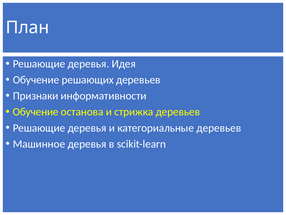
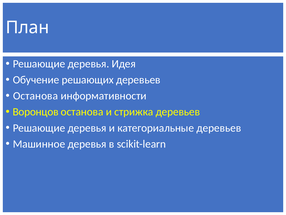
Признаки at (36, 96): Признаки -> Останова
Обучение at (36, 112): Обучение -> Воронцов
